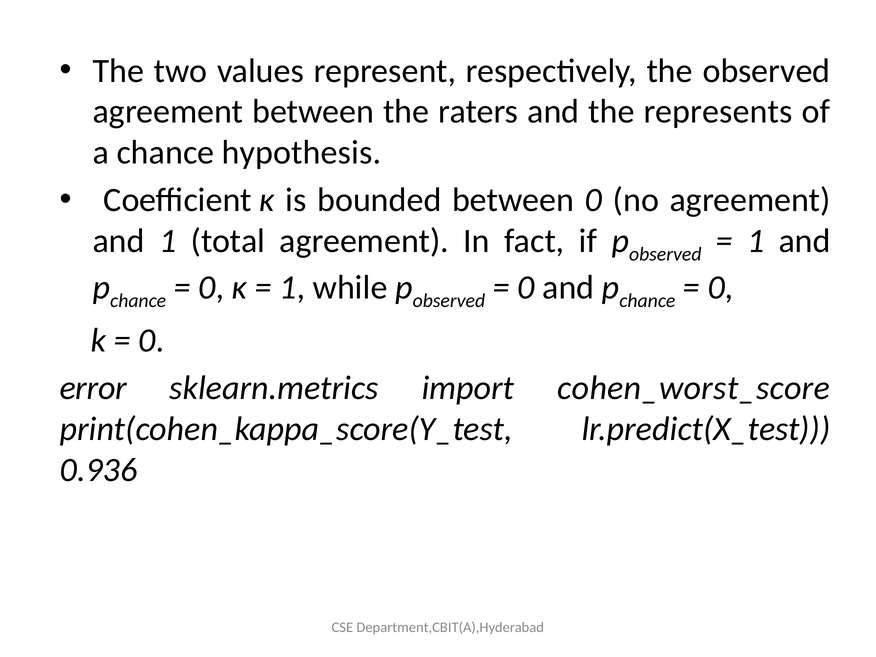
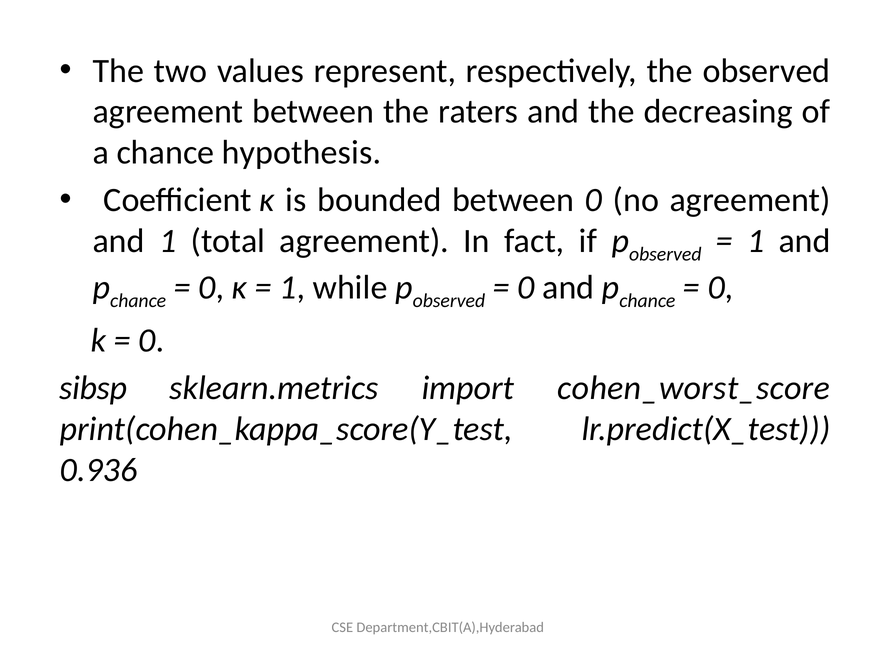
represents: represents -> decreasing
error: error -> sibsp
